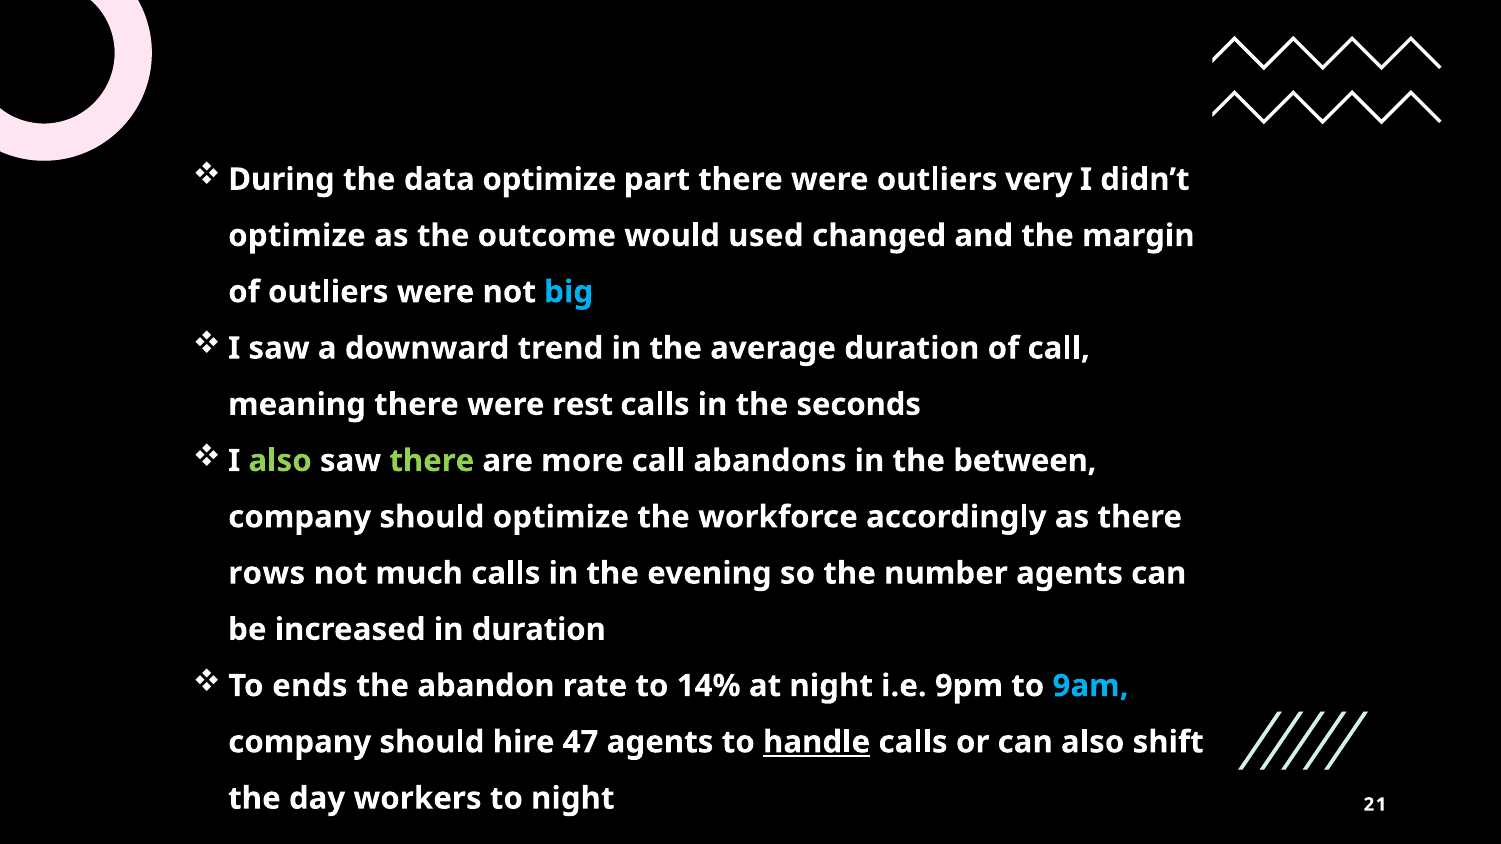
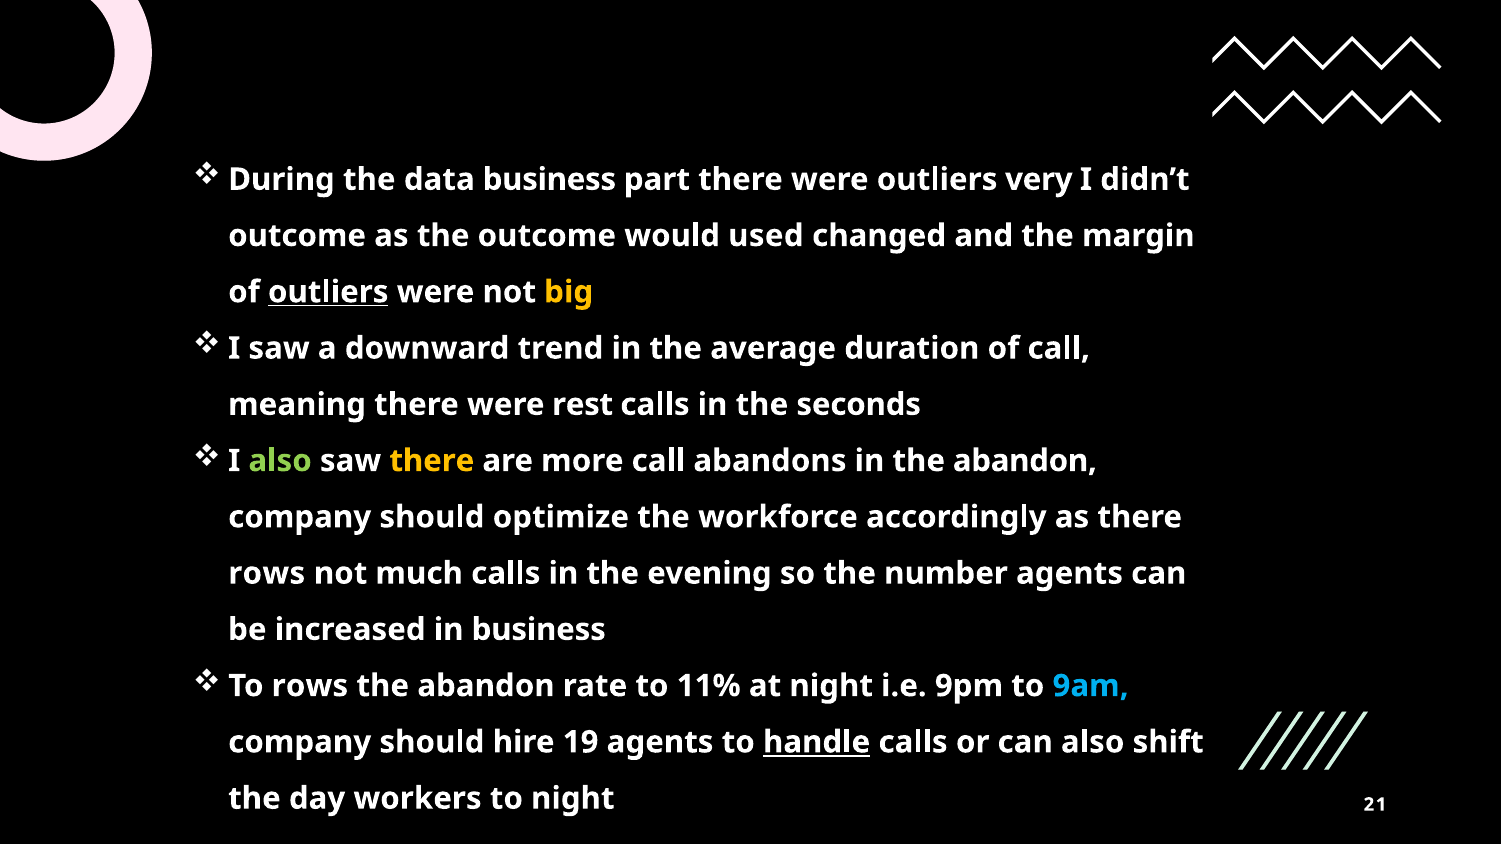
data optimize: optimize -> business
optimize at (297, 236): optimize -> outcome
outliers at (328, 292) underline: none -> present
big colour: light blue -> yellow
there at (432, 461) colour: light green -> yellow
in the between: between -> abandon
in duration: duration -> business
To ends: ends -> rows
14%: 14% -> 11%
47: 47 -> 19
